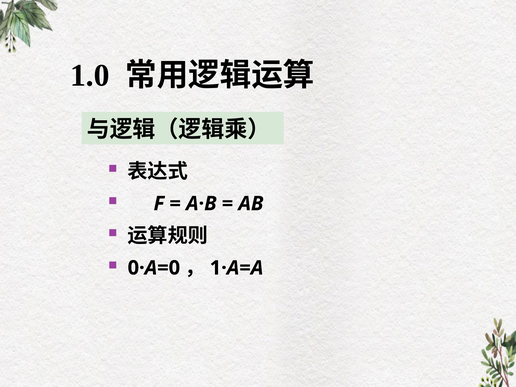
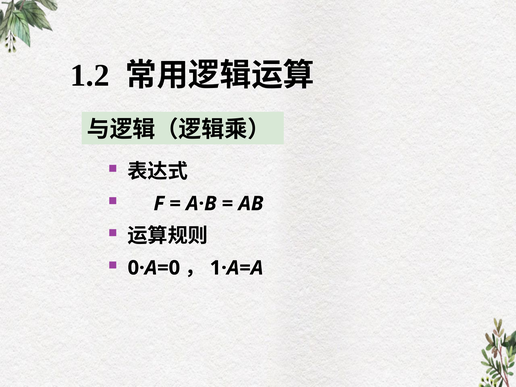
1.0: 1.0 -> 1.2
